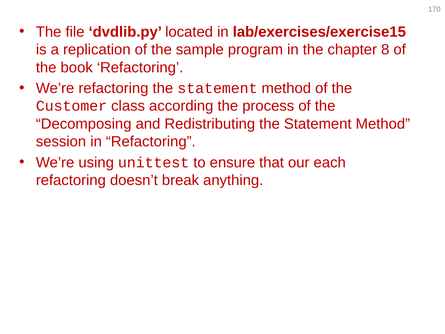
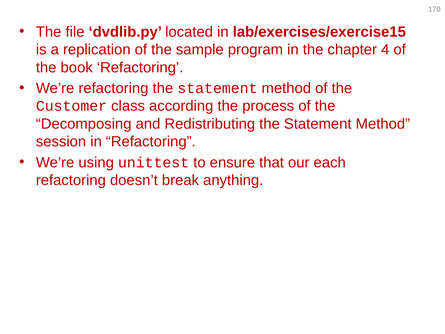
8: 8 -> 4
